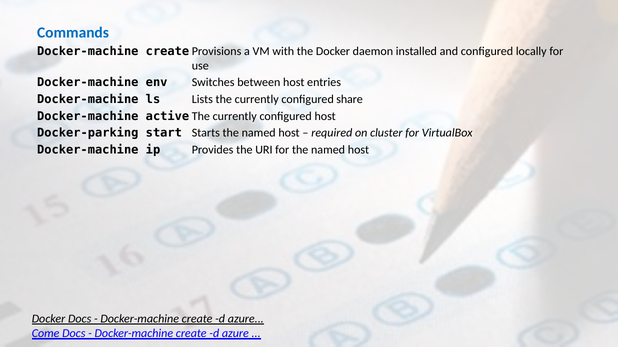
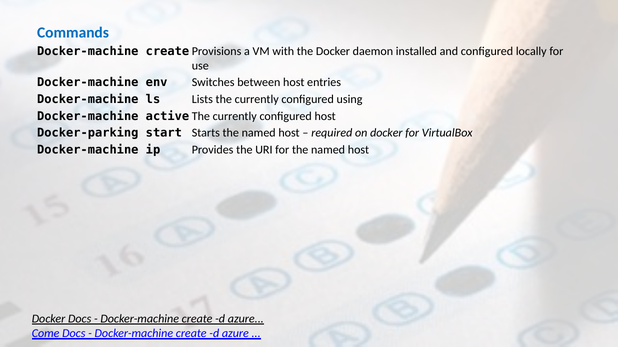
share: share -> using
on cluster: cluster -> docker
